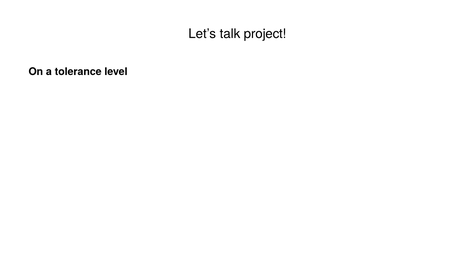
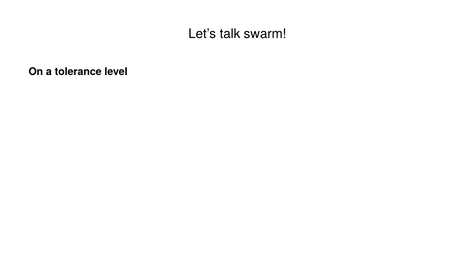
project: project -> swarm
